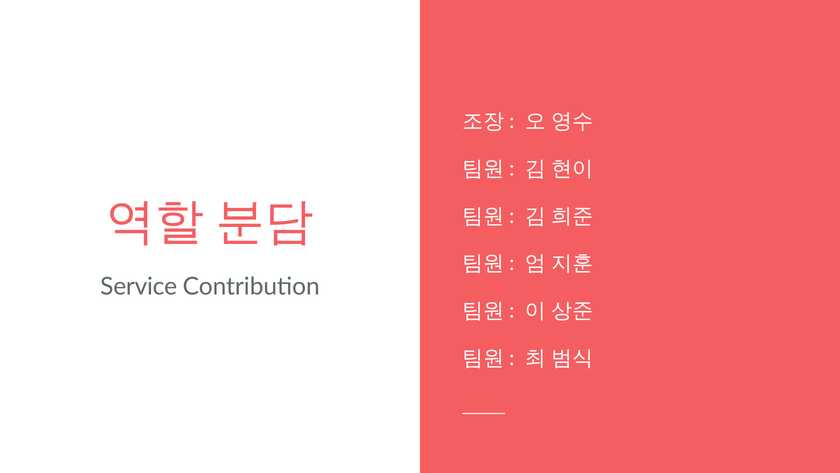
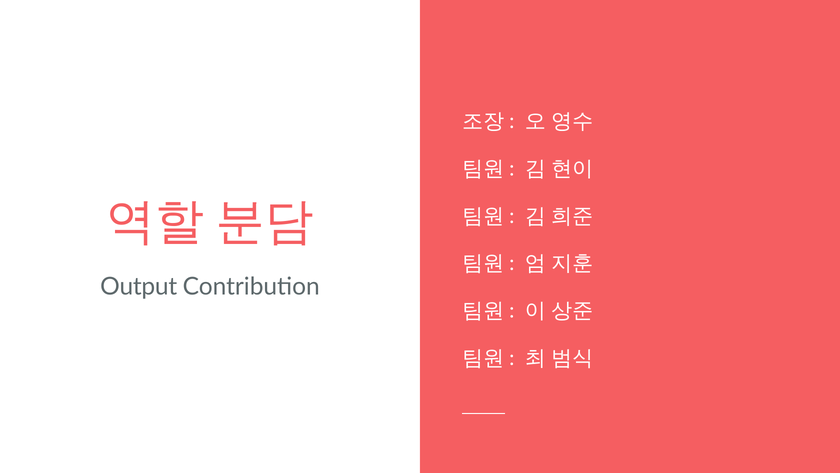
Service: Service -> Output
